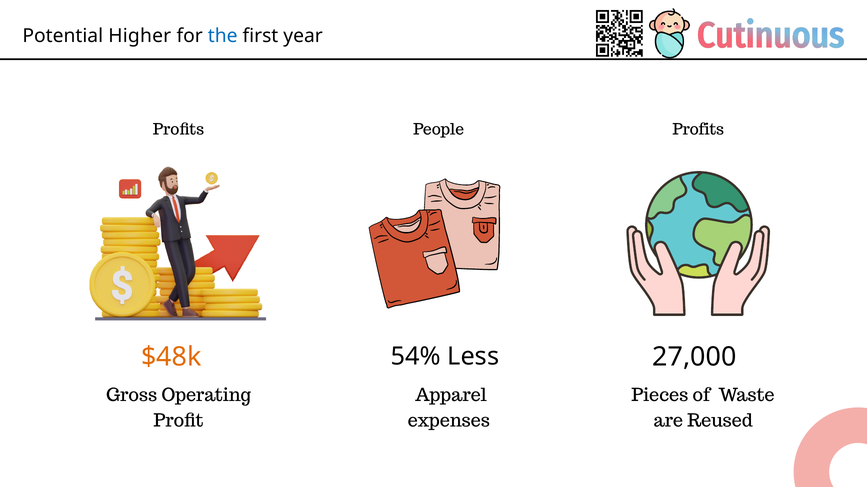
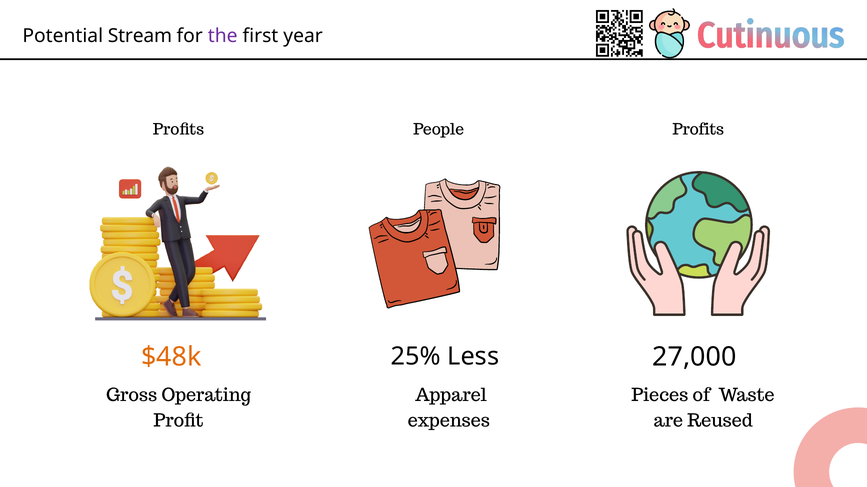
Higher: Higher -> Stream
the colour: blue -> purple
54%: 54% -> 25%
